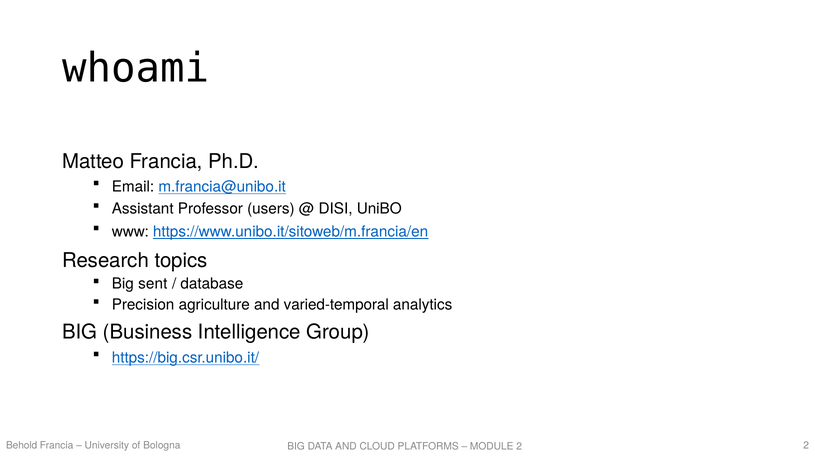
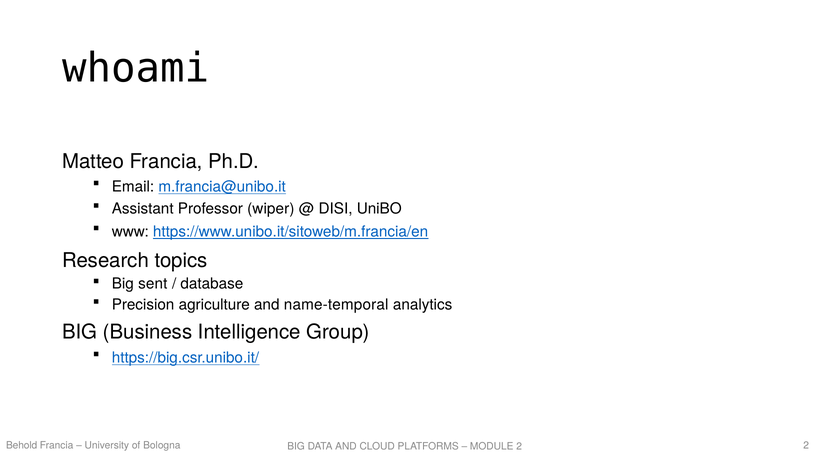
users: users -> wiper
varied-temporal: varied-temporal -> name-temporal
